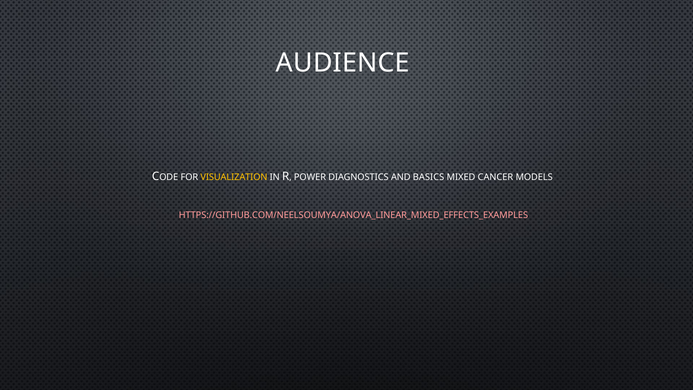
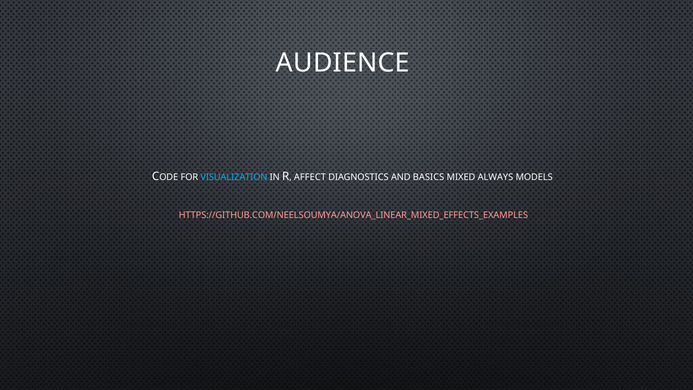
VISUALIZATION colour: yellow -> light blue
POWER: POWER -> AFFECT
CANCER: CANCER -> ALWAYS
